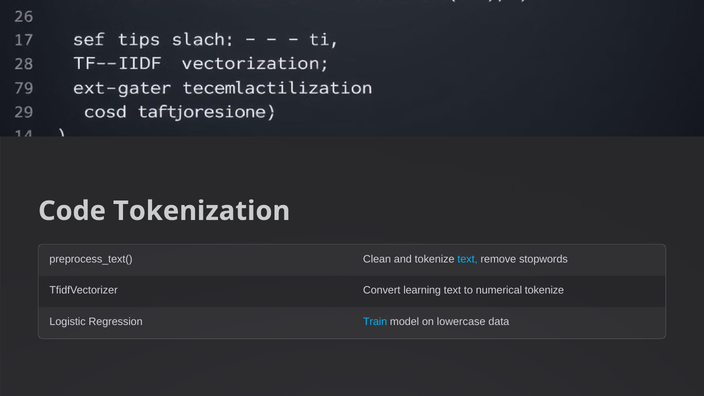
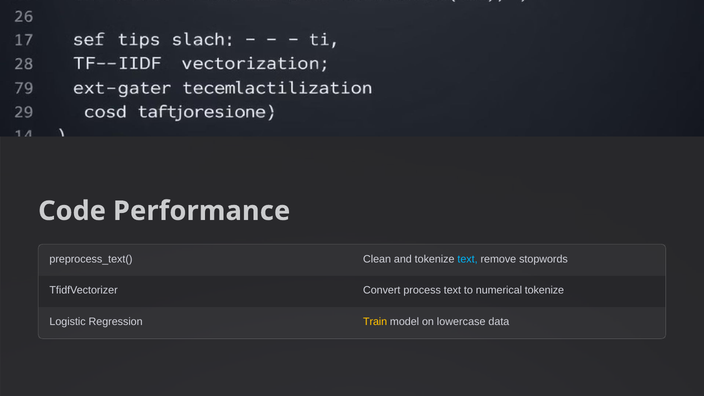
Tokenization: Tokenization -> Performance
learning: learning -> process
Train colour: light blue -> yellow
